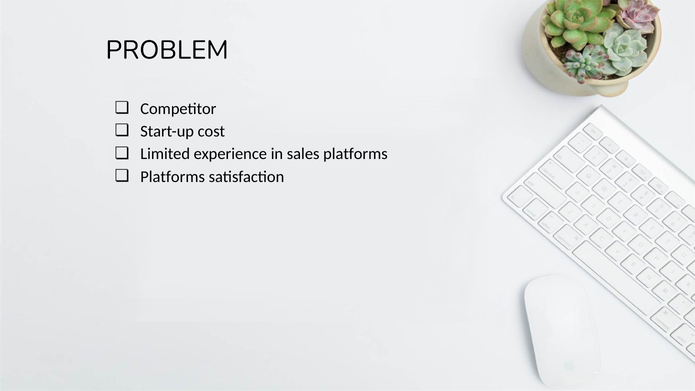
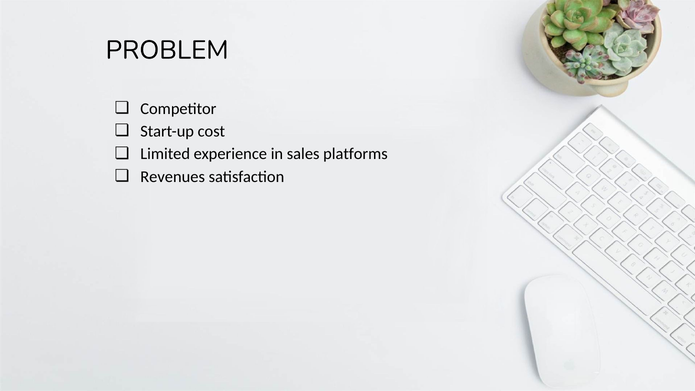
Platforms at (173, 177): Platforms -> Revenues
